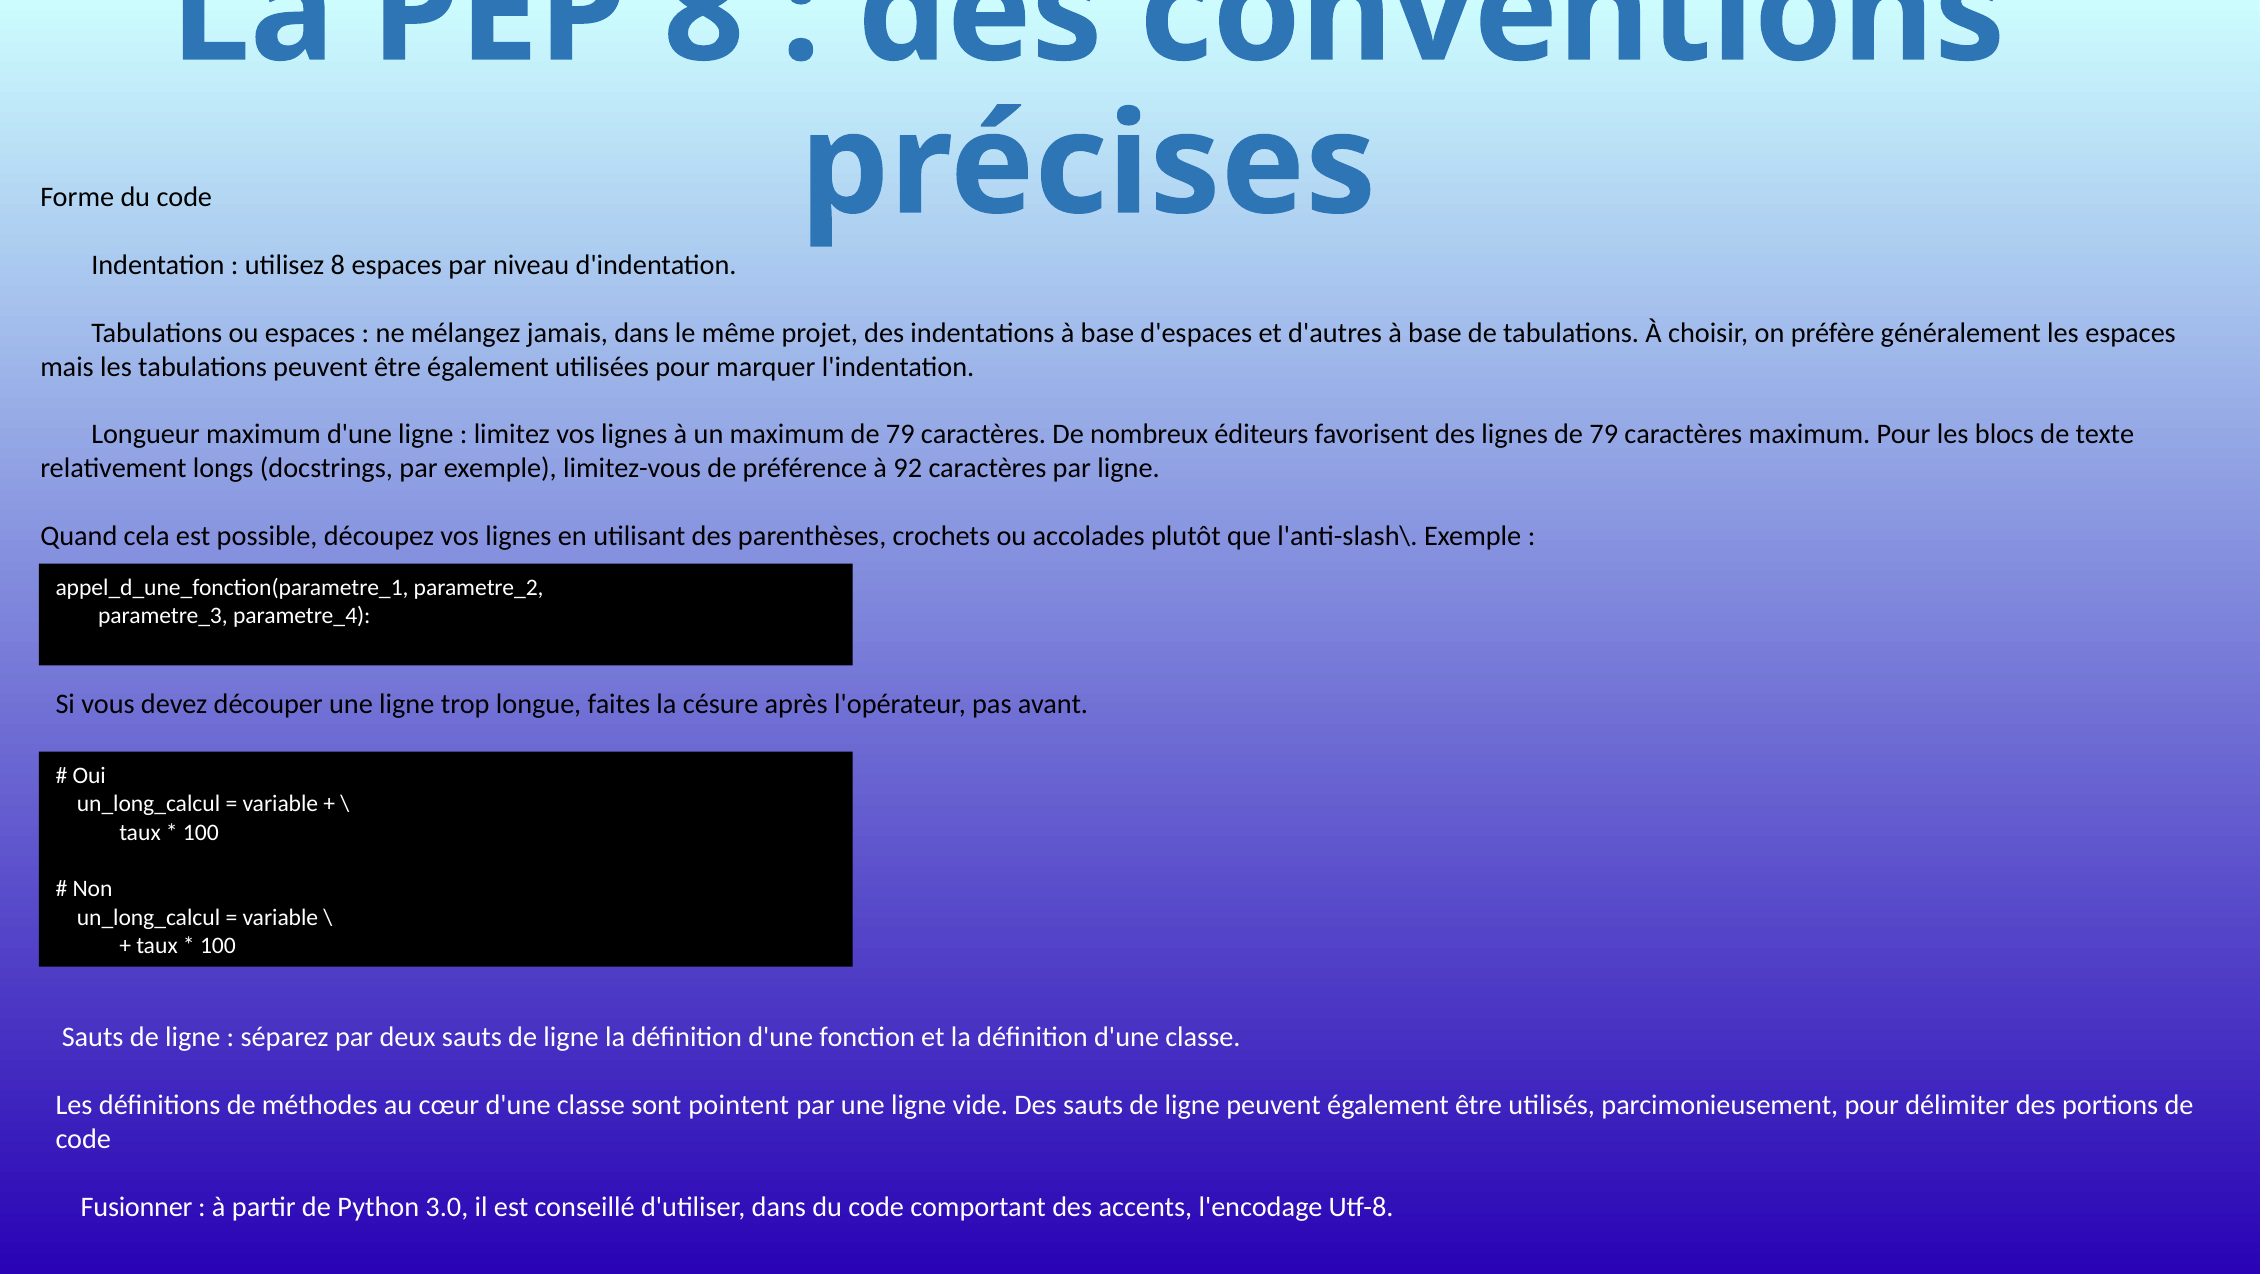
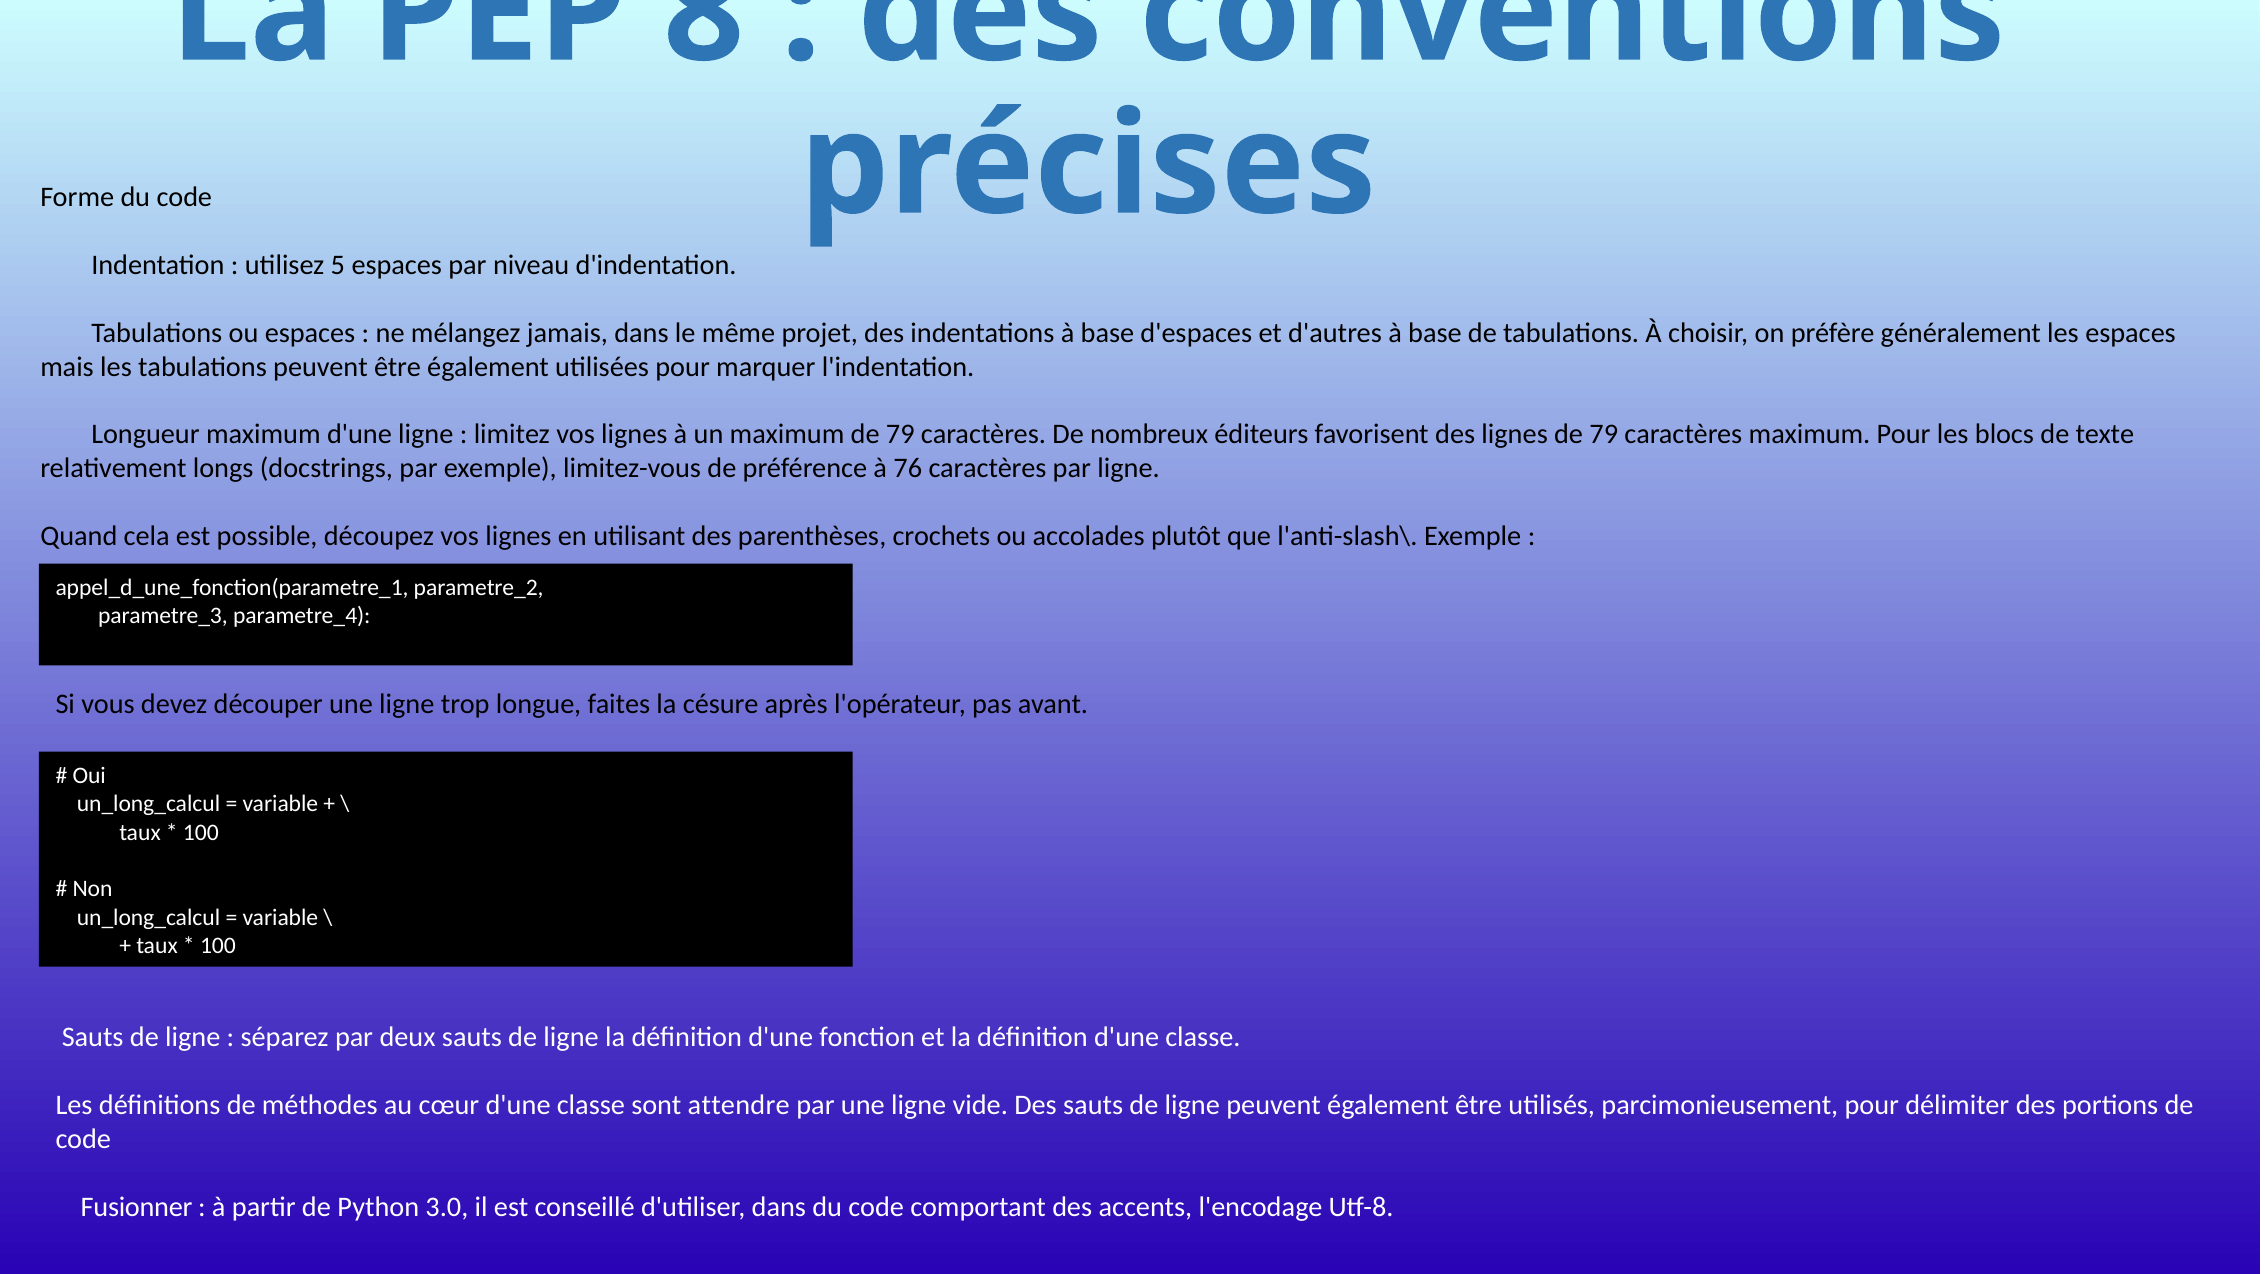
utilisez 8: 8 -> 5
92: 92 -> 76
pointent: pointent -> attendre
